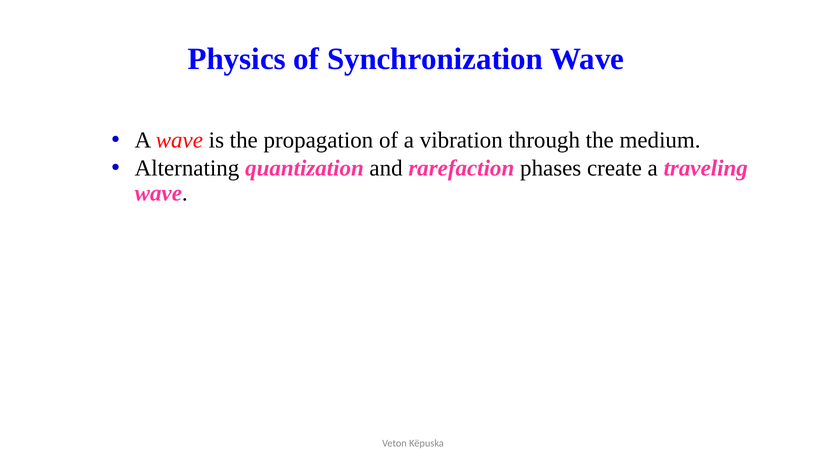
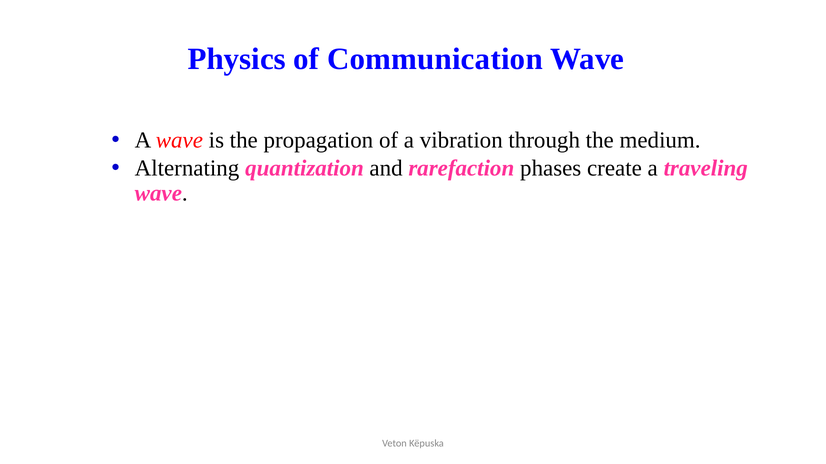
Synchronization: Synchronization -> Communication
